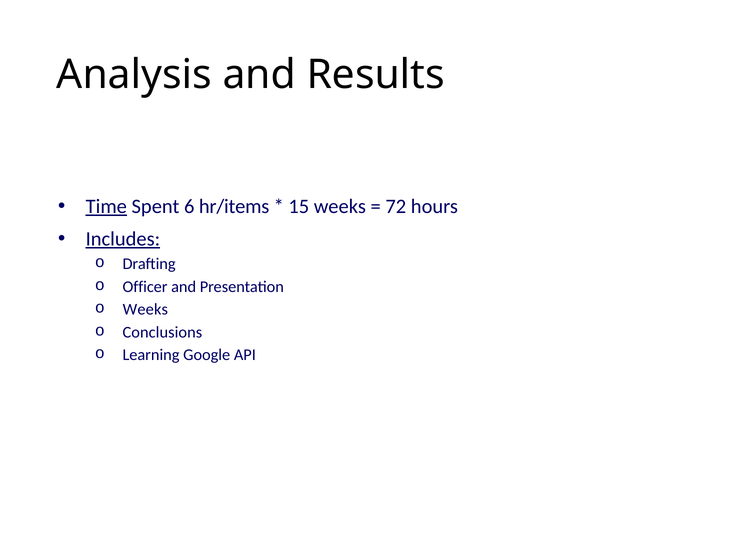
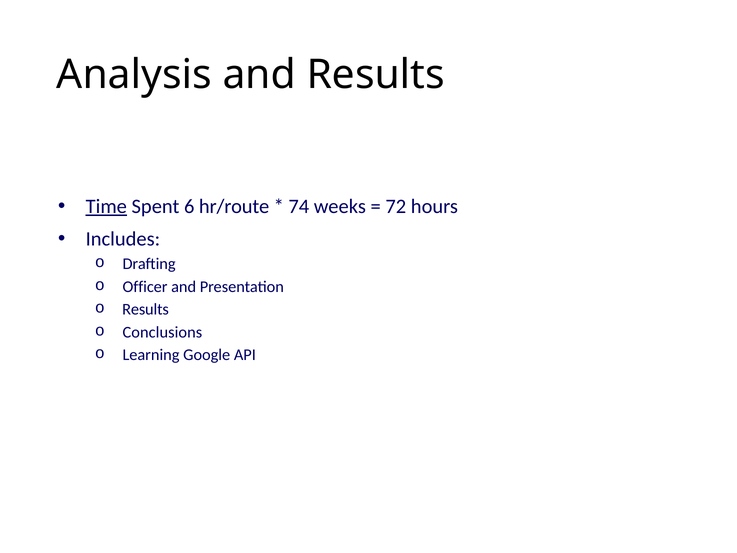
hr/items: hr/items -> hr/route
15: 15 -> 74
Includes underline: present -> none
Weeks at (145, 309): Weeks -> Results
